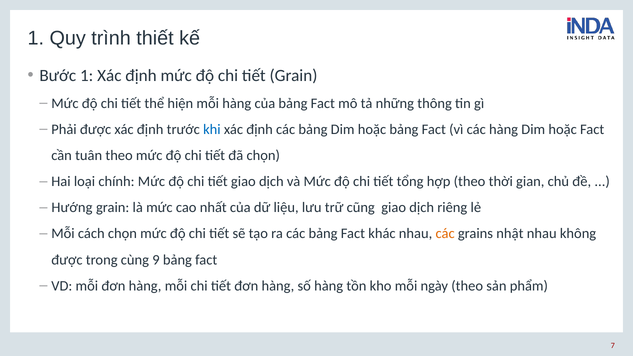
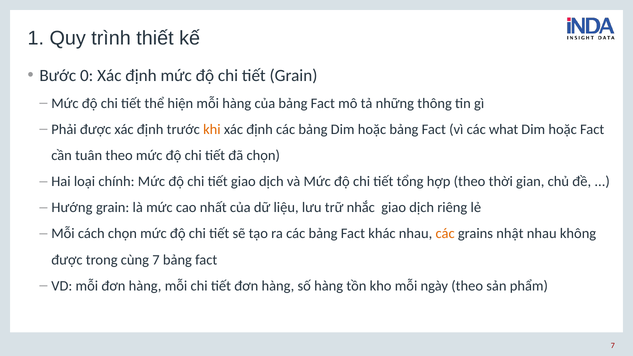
Bước 1: 1 -> 0
khi colour: blue -> orange
các hàng: hàng -> what
cũng: cũng -> nhắc
cùng 9: 9 -> 7
